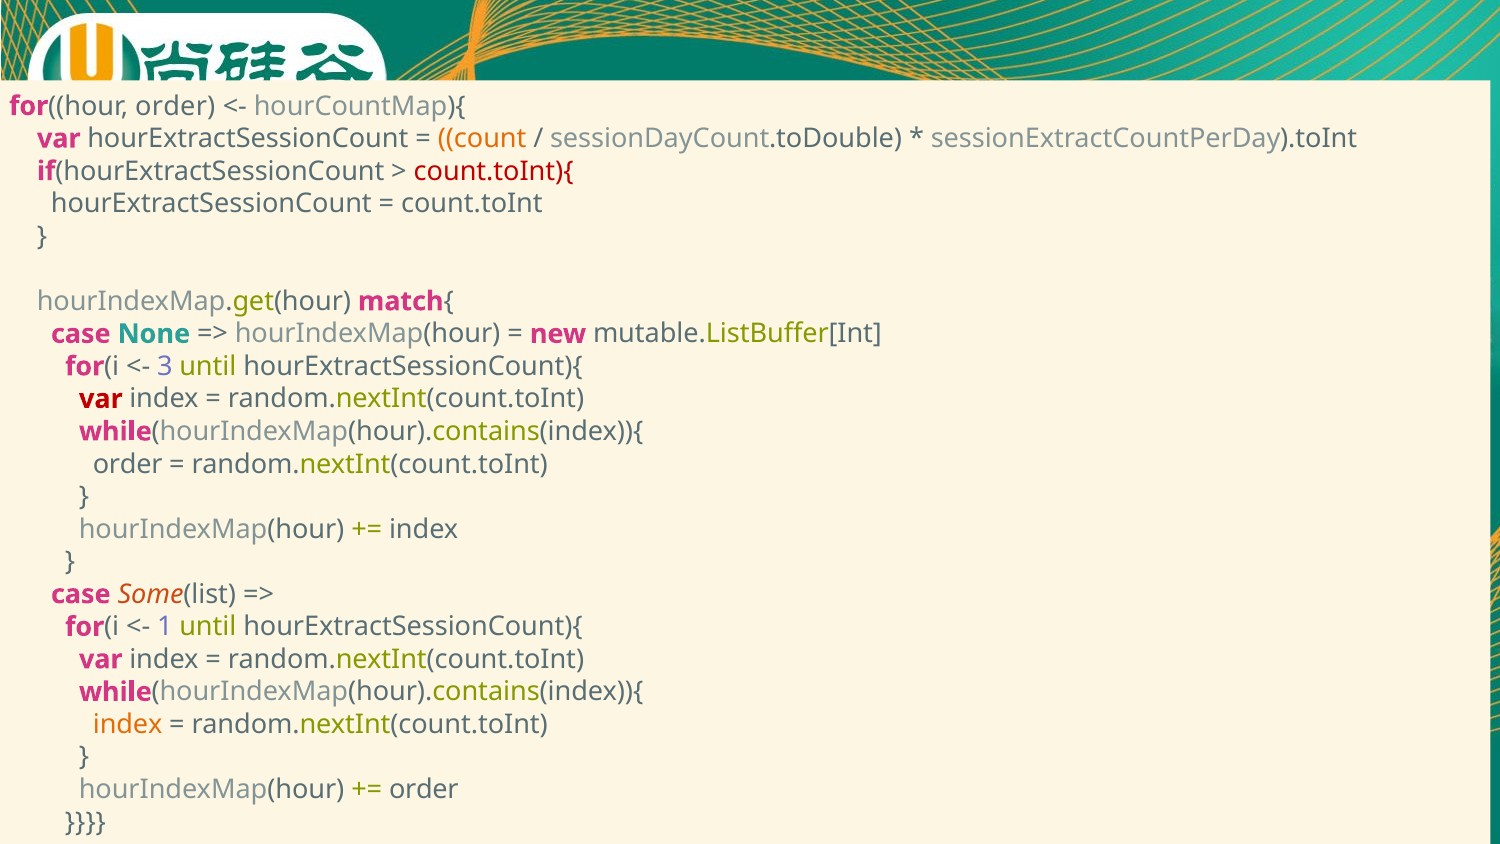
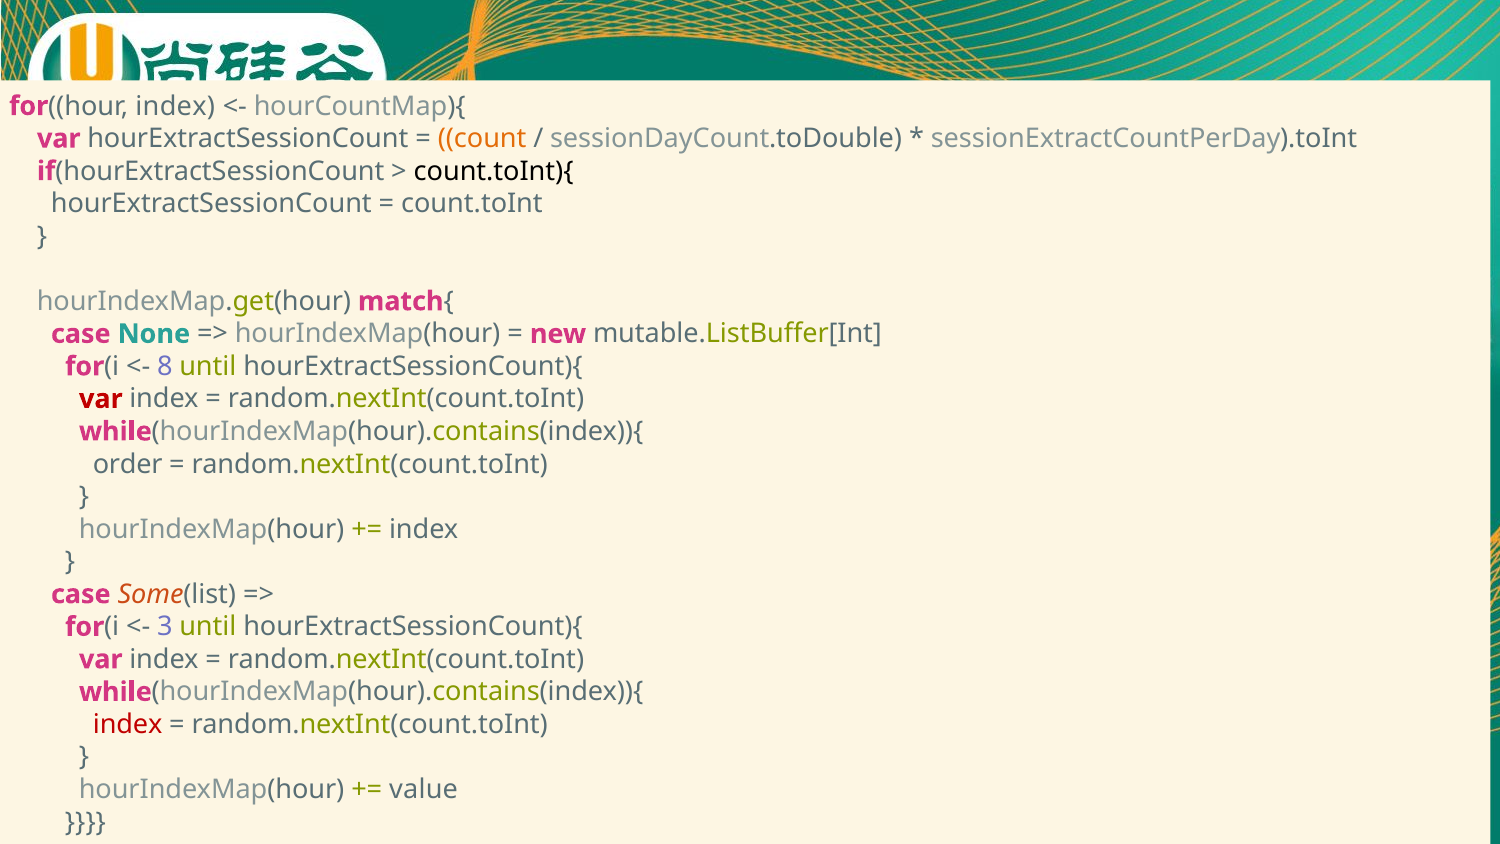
for((hour order: order -> index
count.toInt){ colour: red -> black
3: 3 -> 8
1: 1 -> 3
index at (128, 724) colour: orange -> red
order at (424, 789): order -> value
